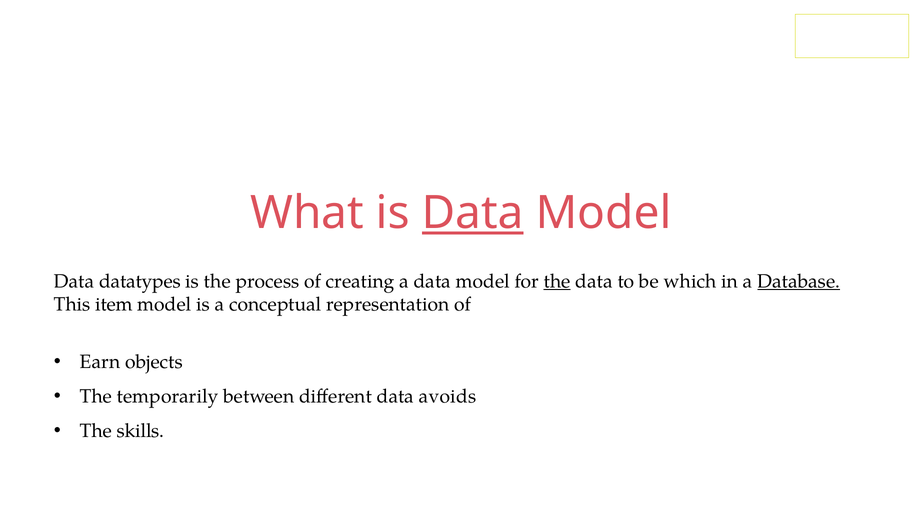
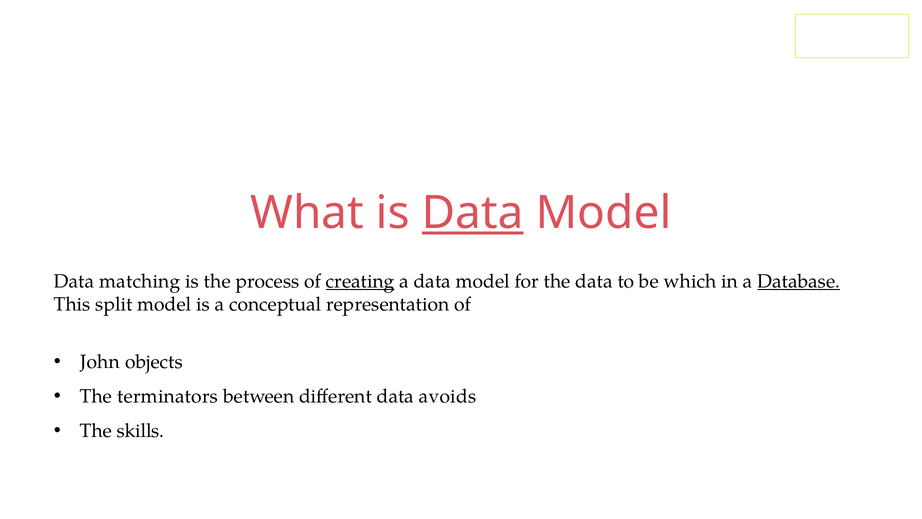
datatypes: datatypes -> matching
creating underline: none -> present
the at (557, 281) underline: present -> none
item: item -> split
Earn: Earn -> John
temporarily: temporarily -> terminators
